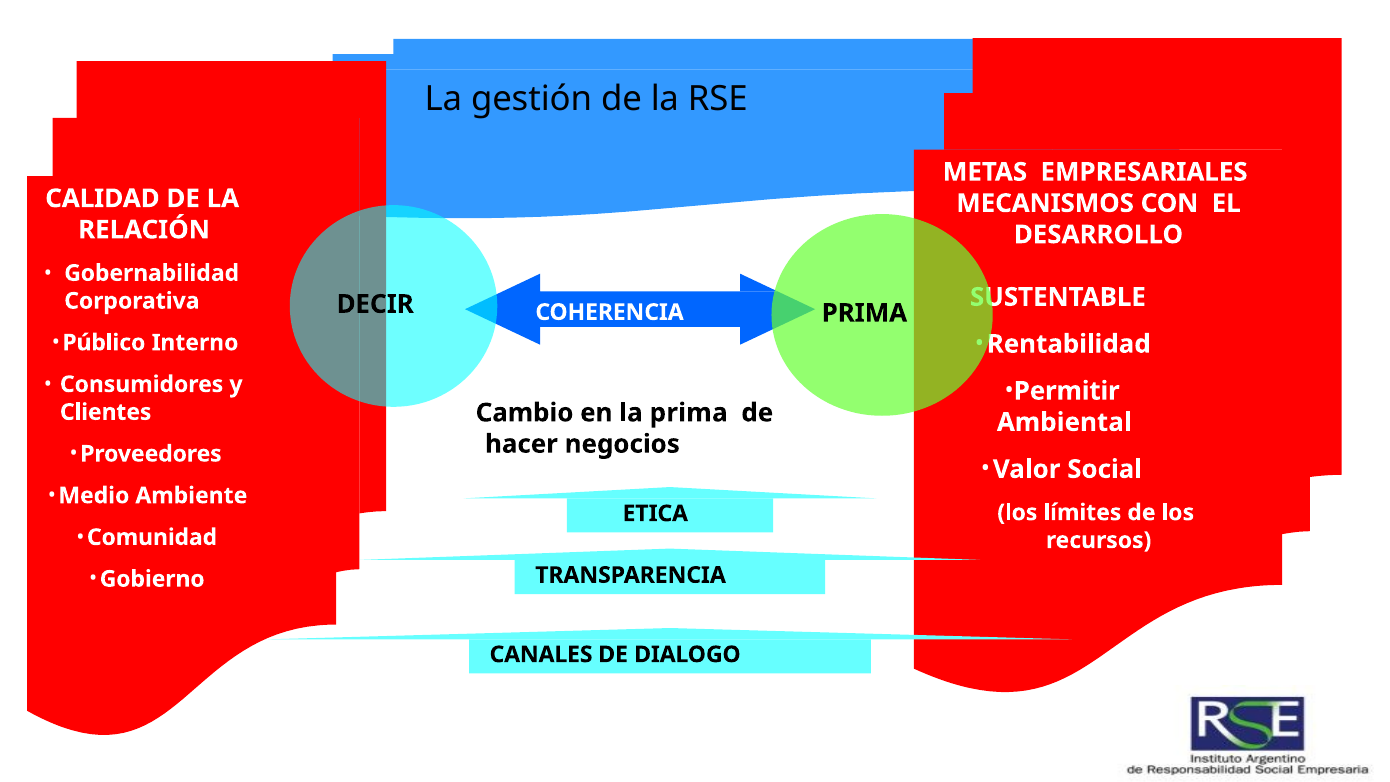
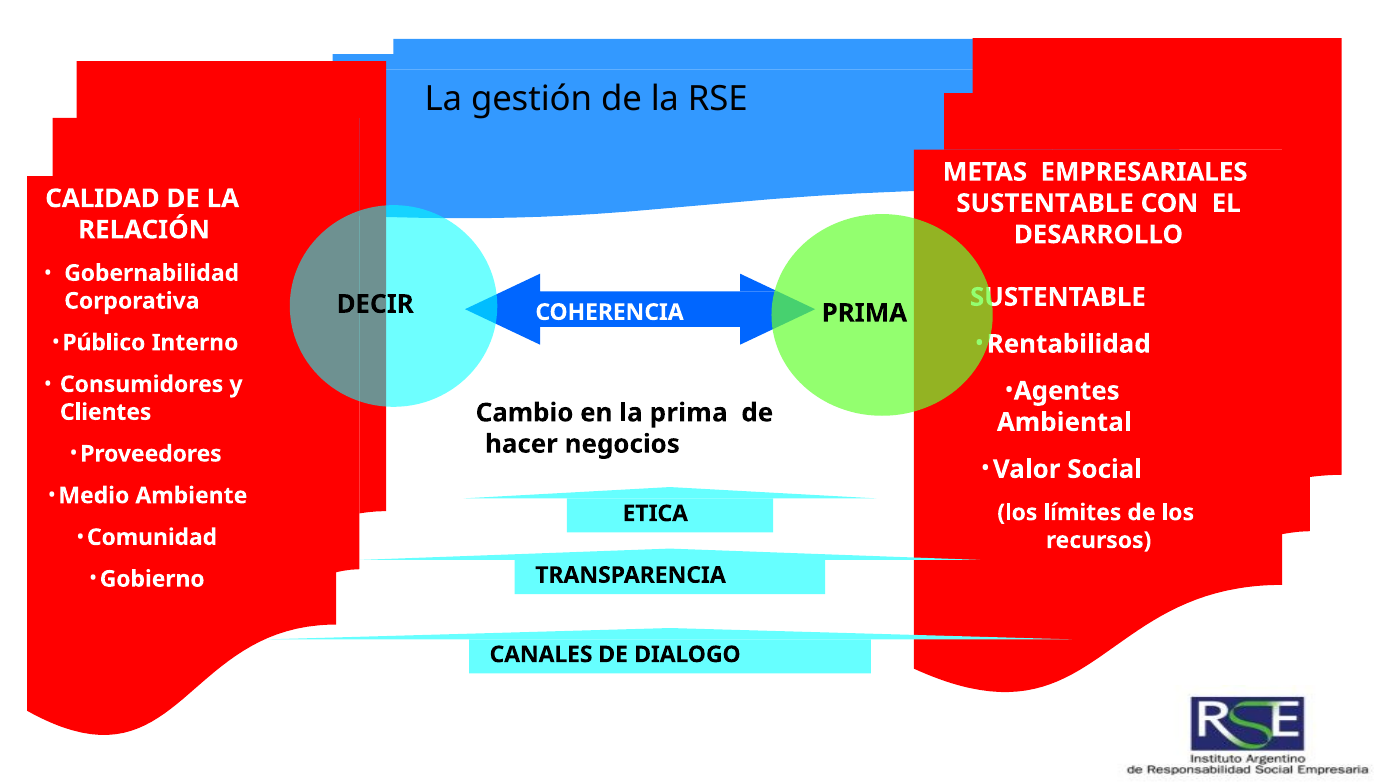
MECANISMOS at (1045, 203): MECANISMOS -> SUSTENTABLE
Permitir: Permitir -> Agentes
